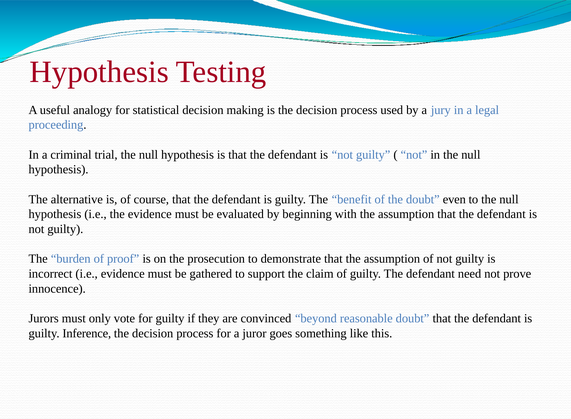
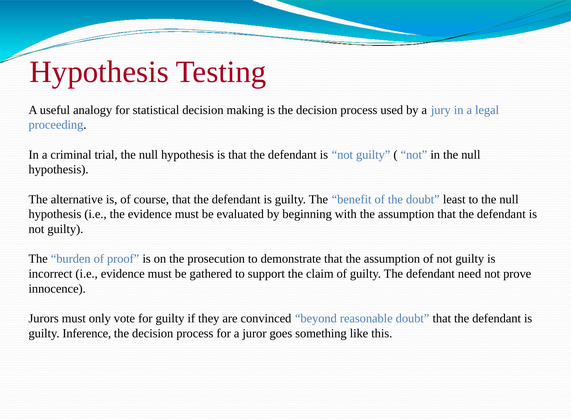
even: even -> least
